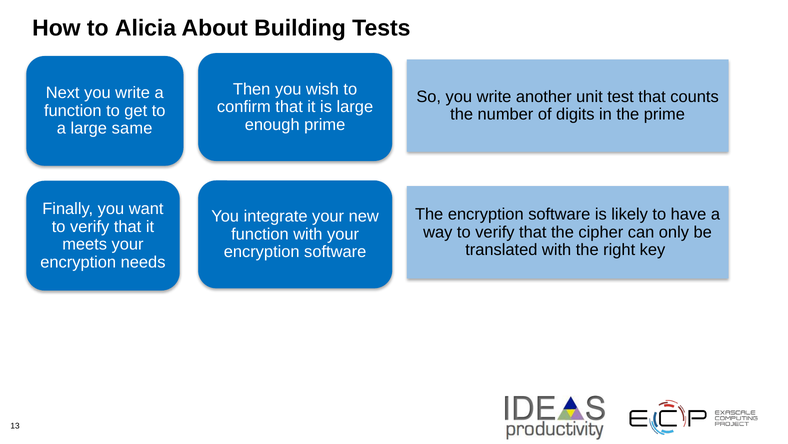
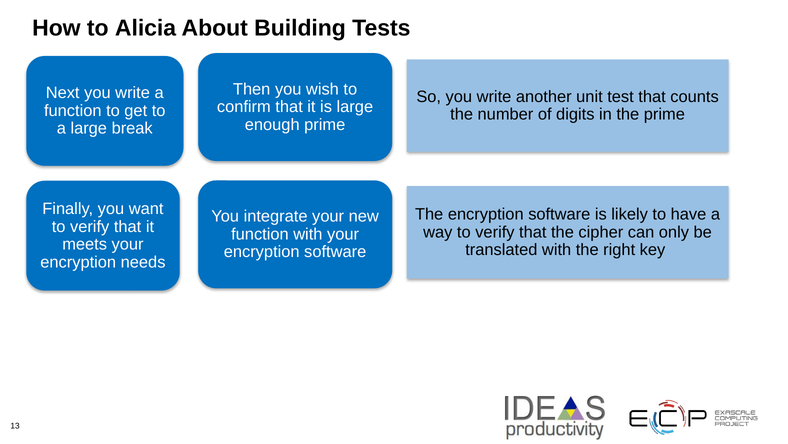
same: same -> break
